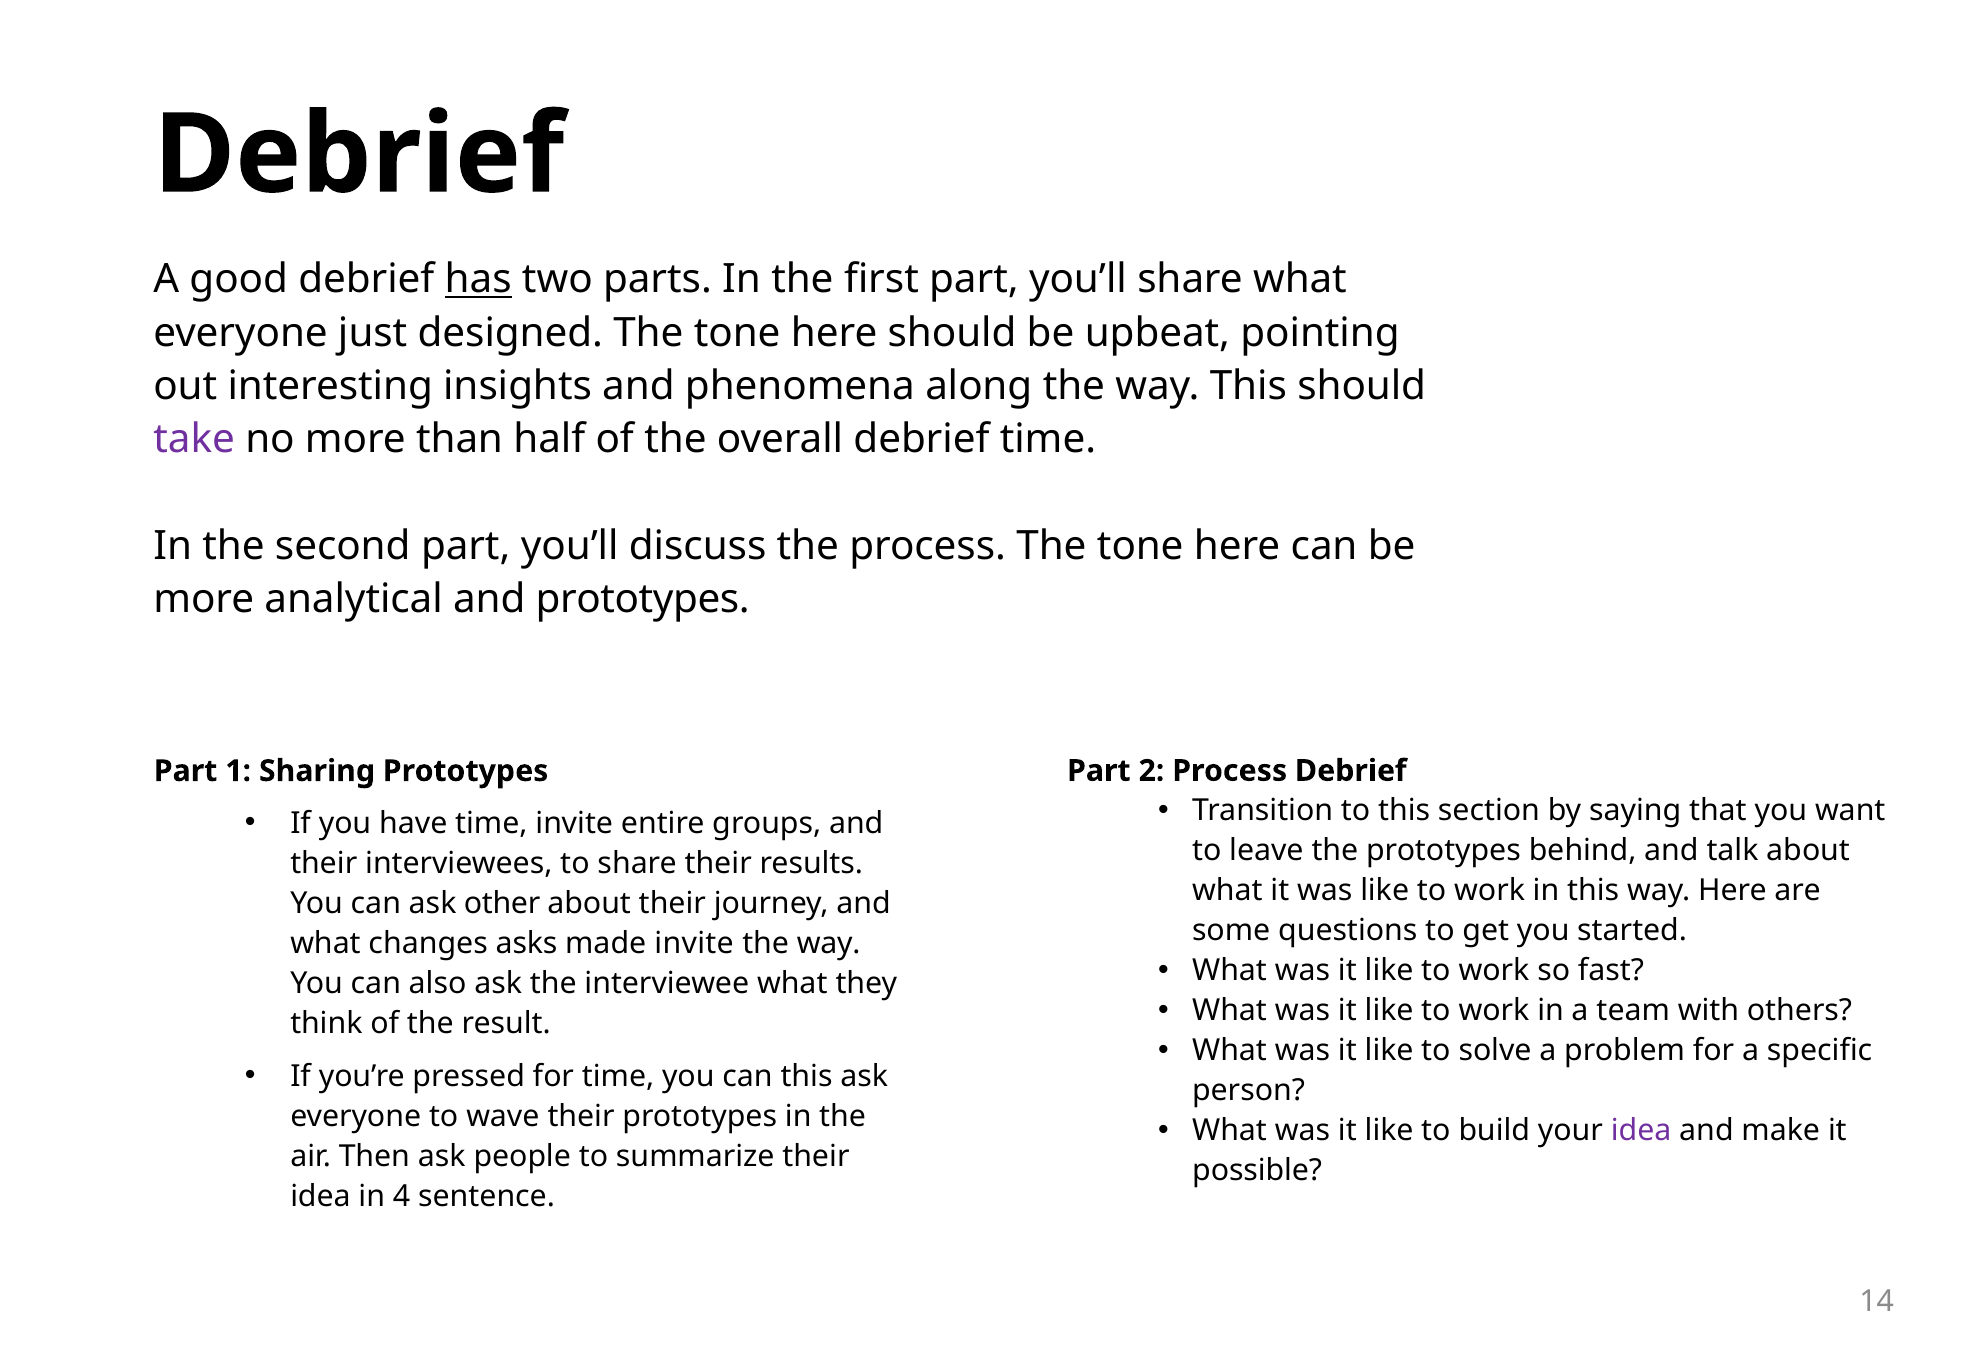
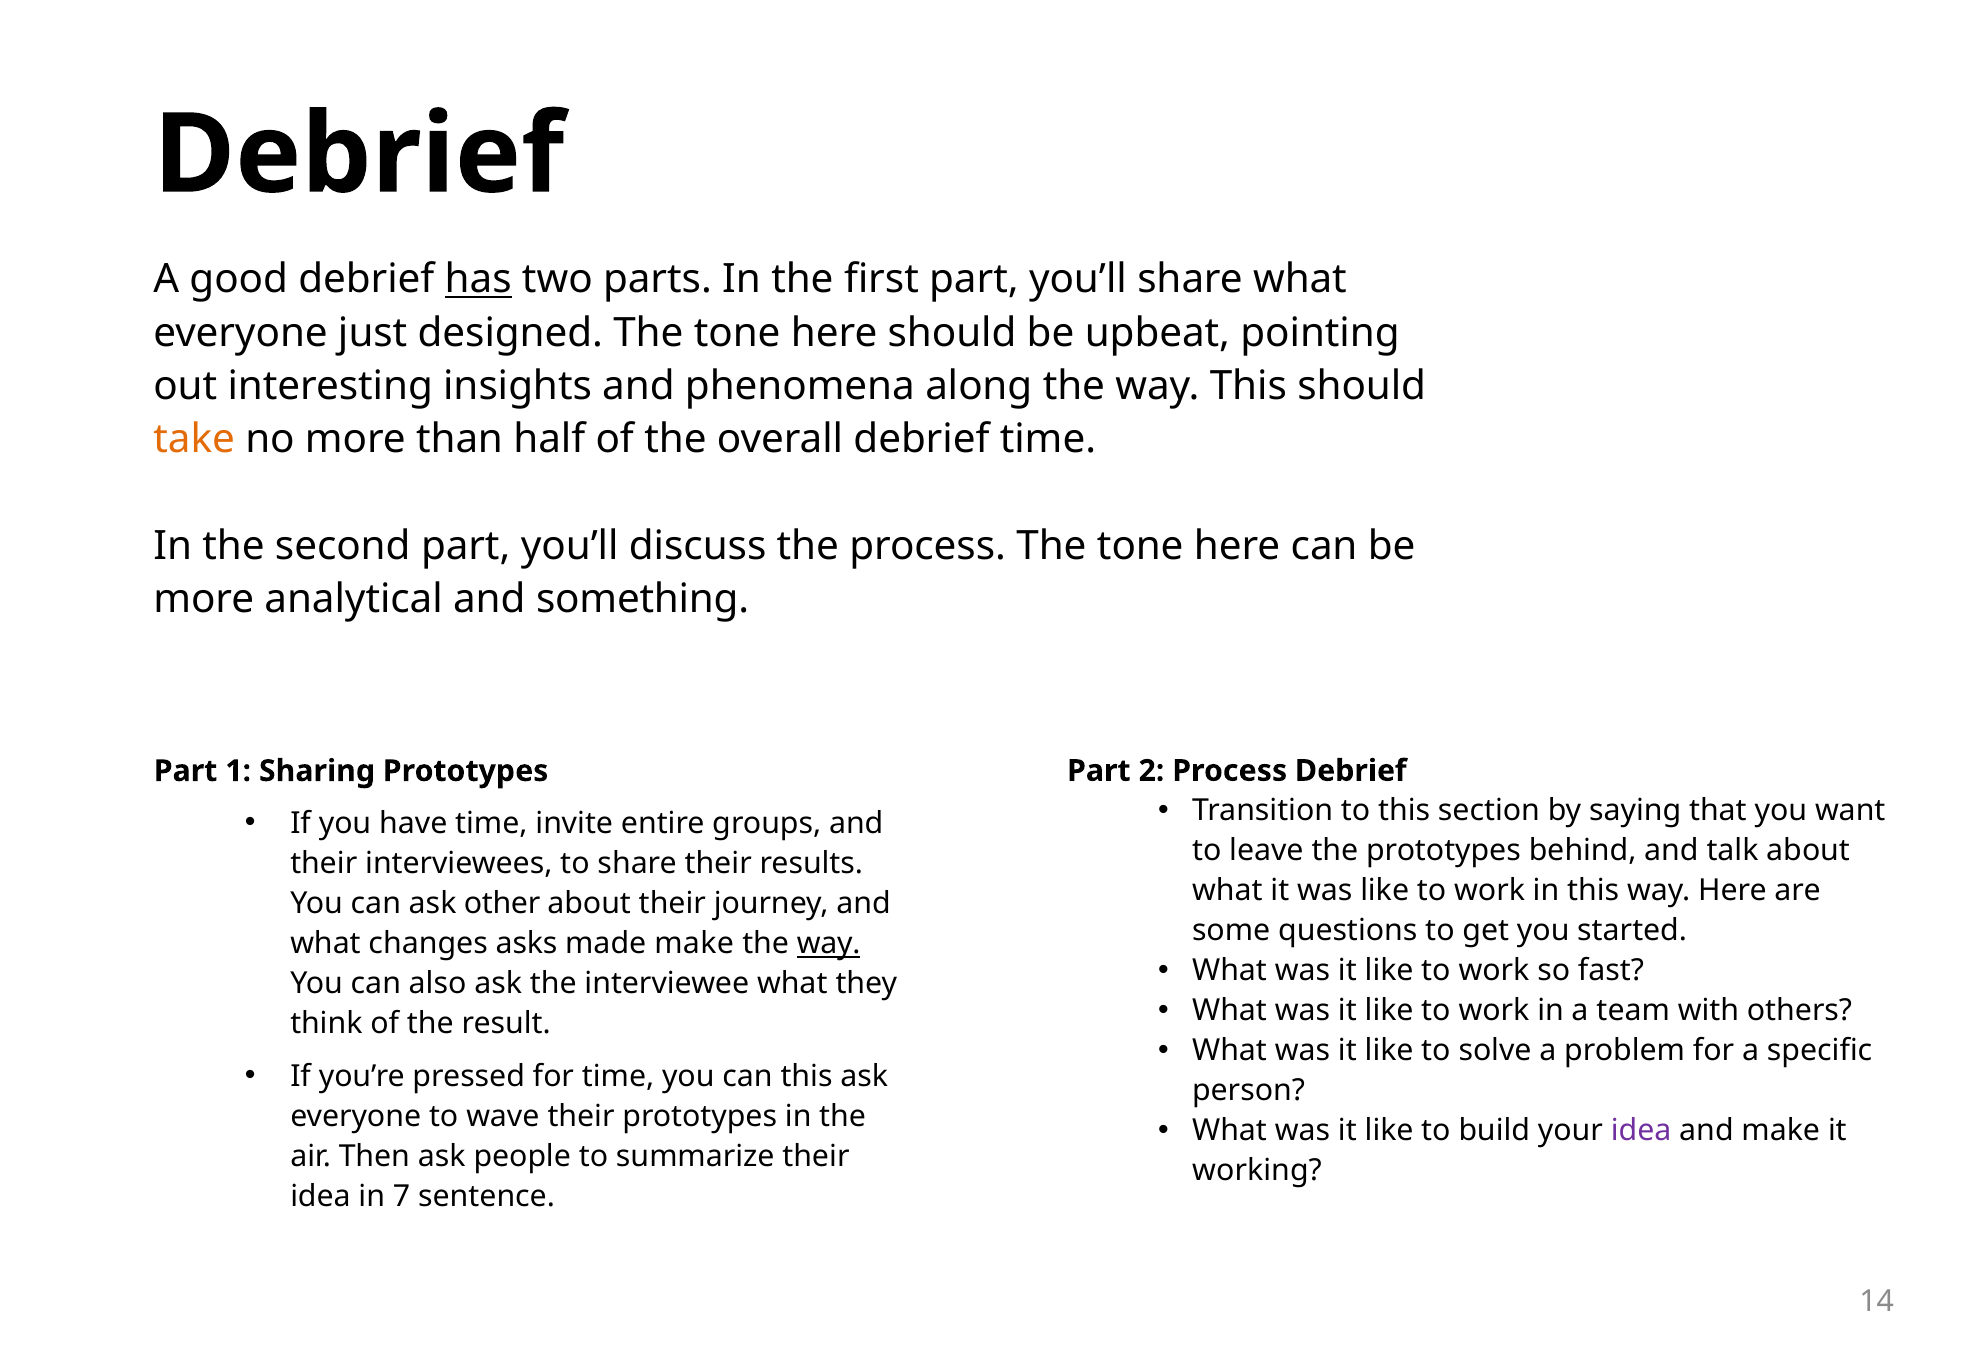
take colour: purple -> orange
and prototypes: prototypes -> something
made invite: invite -> make
way at (829, 944) underline: none -> present
possible: possible -> working
4: 4 -> 7
